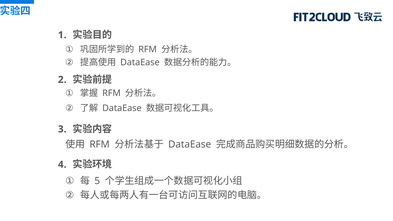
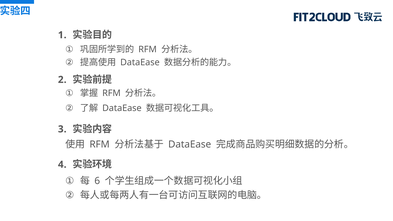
5: 5 -> 6
